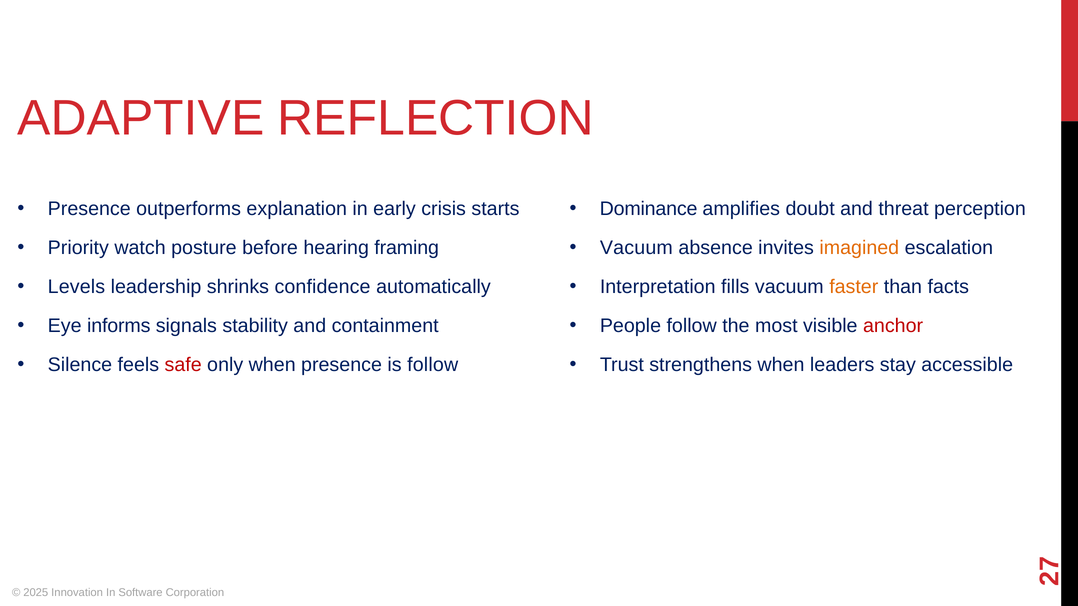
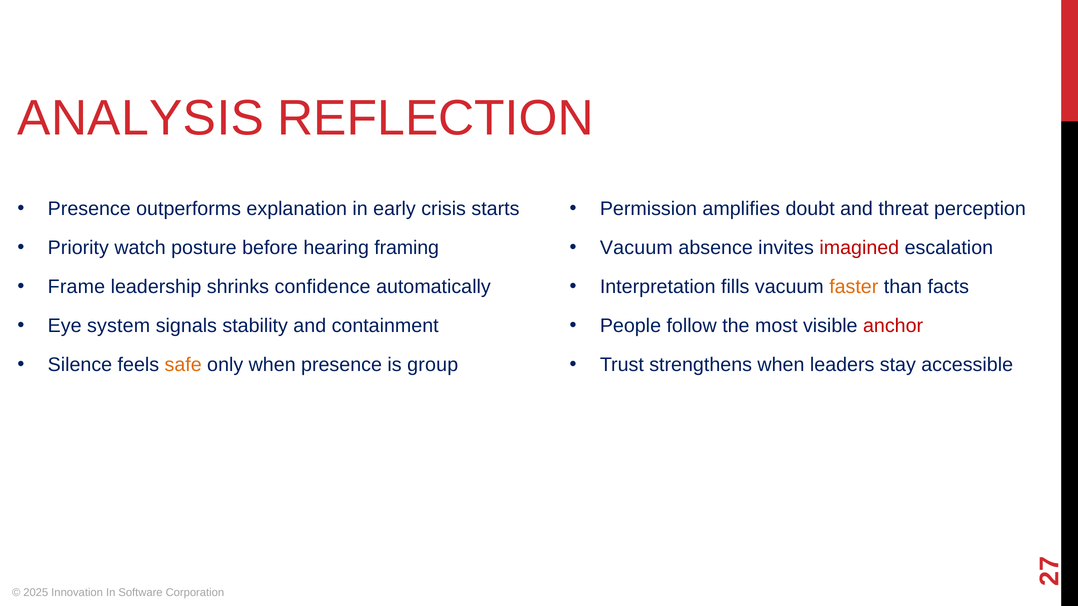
ADAPTIVE: ADAPTIVE -> ANALYSIS
Dominance: Dominance -> Permission
imagined colour: orange -> red
Levels: Levels -> Frame
informs: informs -> system
safe colour: red -> orange
is follow: follow -> group
